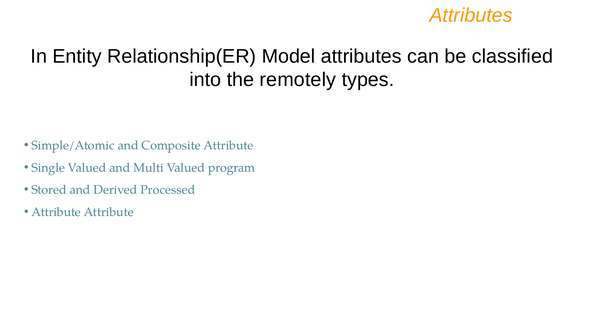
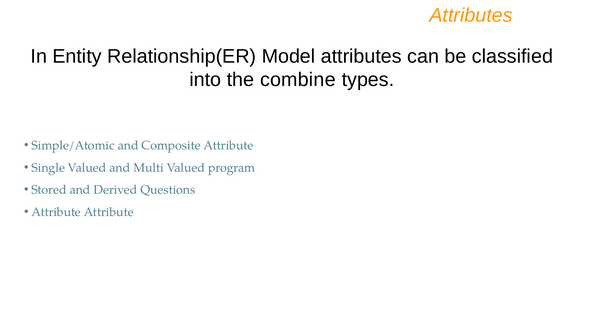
remotely: remotely -> combine
Processed: Processed -> Questions
